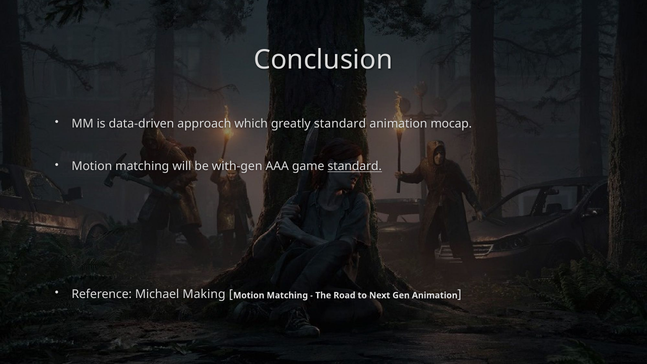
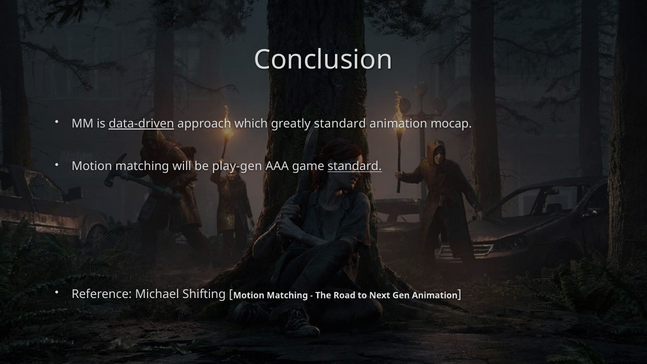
data-driven underline: none -> present
with-gen: with-gen -> play-gen
Making: Making -> Shifting
